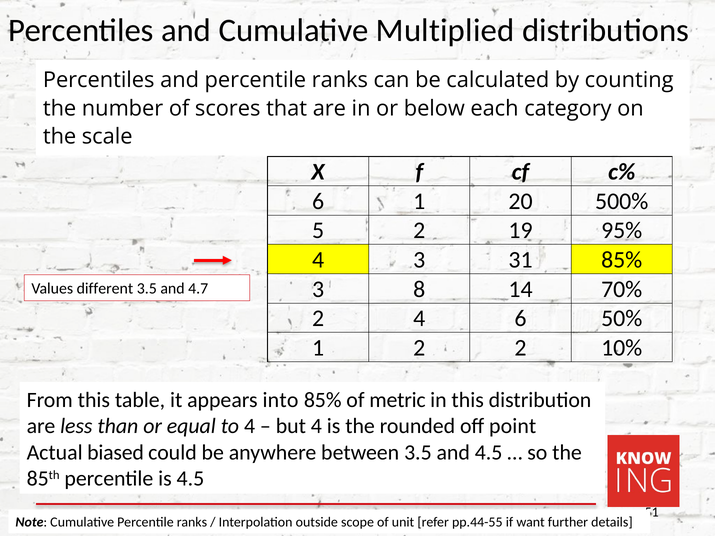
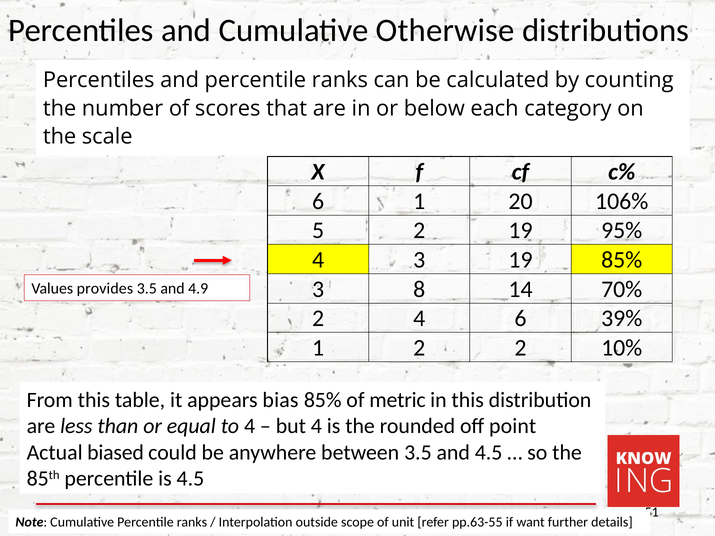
Multiplied: Multiplied -> Otherwise
500%: 500% -> 106%
3 31: 31 -> 19
different: different -> provides
4.7: 4.7 -> 4.9
50%: 50% -> 39%
into: into -> bias
pp.44-55: pp.44-55 -> pp.63-55
